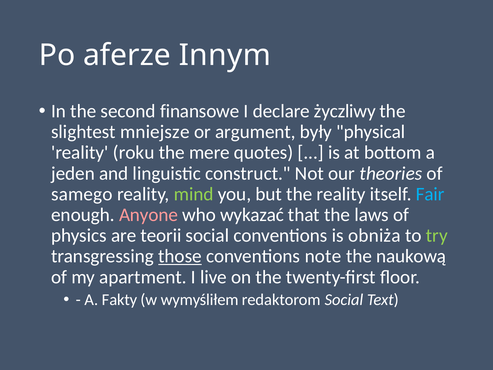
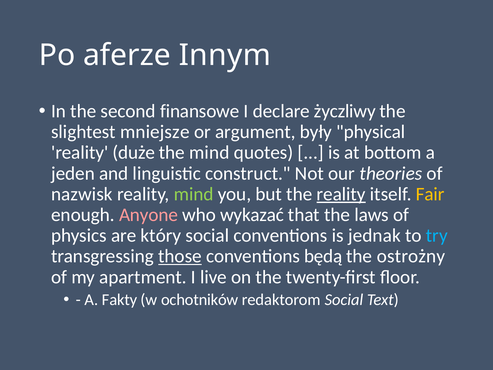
roku: roku -> duże
the mere: mere -> mind
samego: samego -> nazwisk
reality at (341, 194) underline: none -> present
Fair colour: light blue -> yellow
teorii: teorii -> który
obniża: obniża -> jednak
try colour: light green -> light blue
note: note -> będą
naukową: naukową -> ostrożny
wymyśliłem: wymyśliłem -> ochotników
